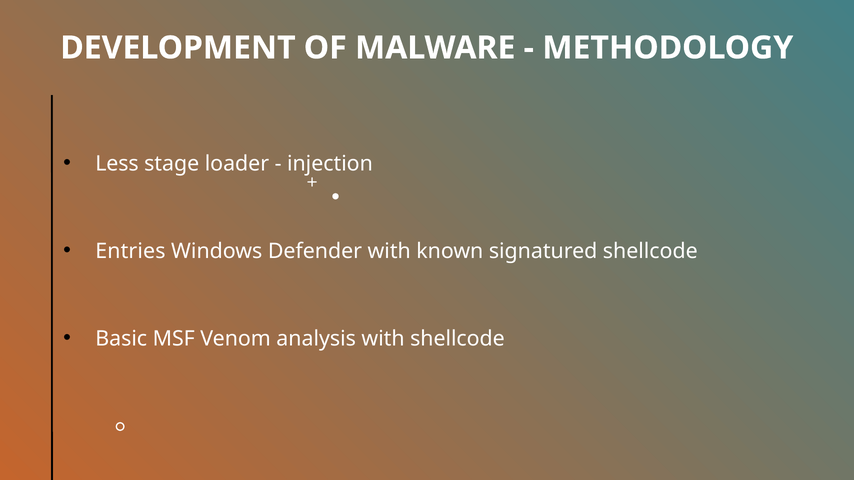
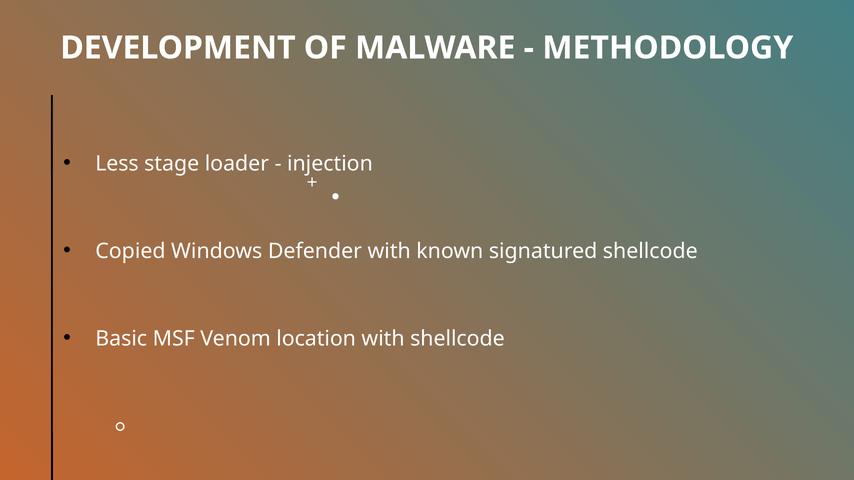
Entries: Entries -> Copied
analysis: analysis -> location
